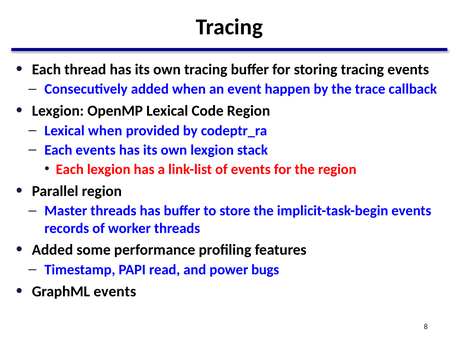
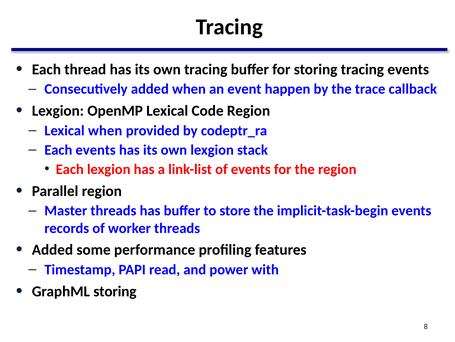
bugs: bugs -> with
GraphML events: events -> storing
